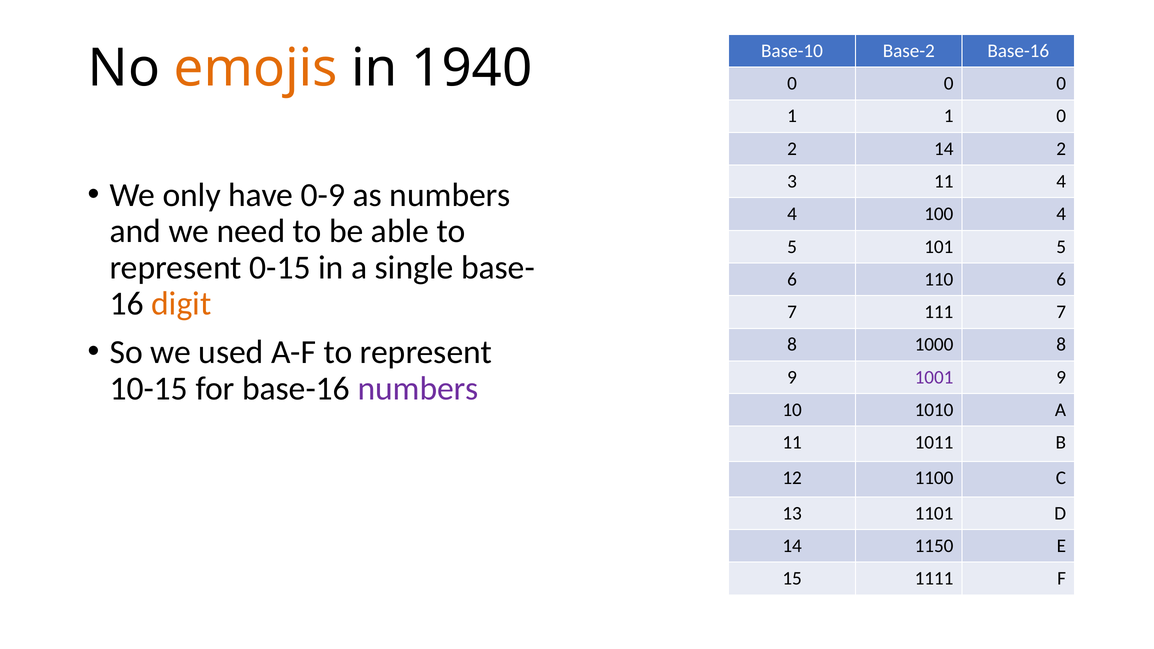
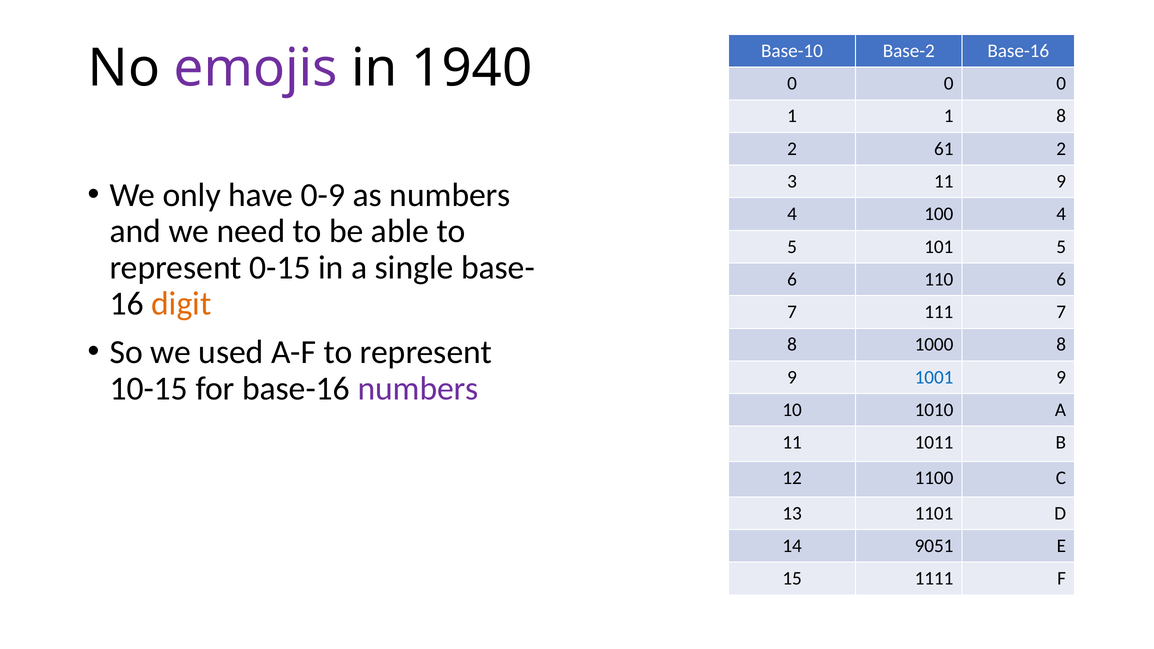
emojis colour: orange -> purple
1 0: 0 -> 8
2 14: 14 -> 61
11 4: 4 -> 9
1001 colour: purple -> blue
1150: 1150 -> 9051
